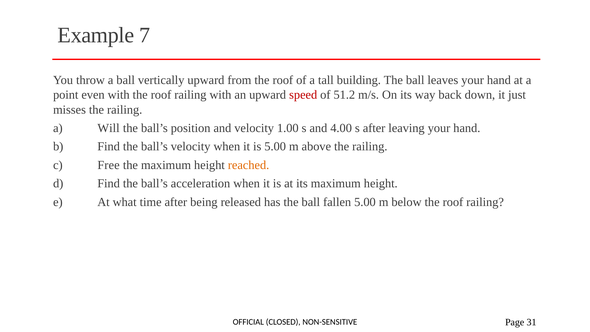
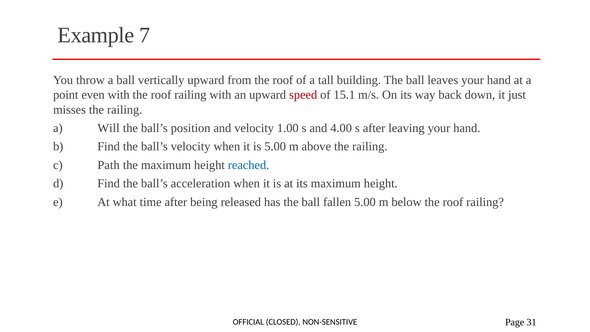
51.2: 51.2 -> 15.1
Free: Free -> Path
reached colour: orange -> blue
